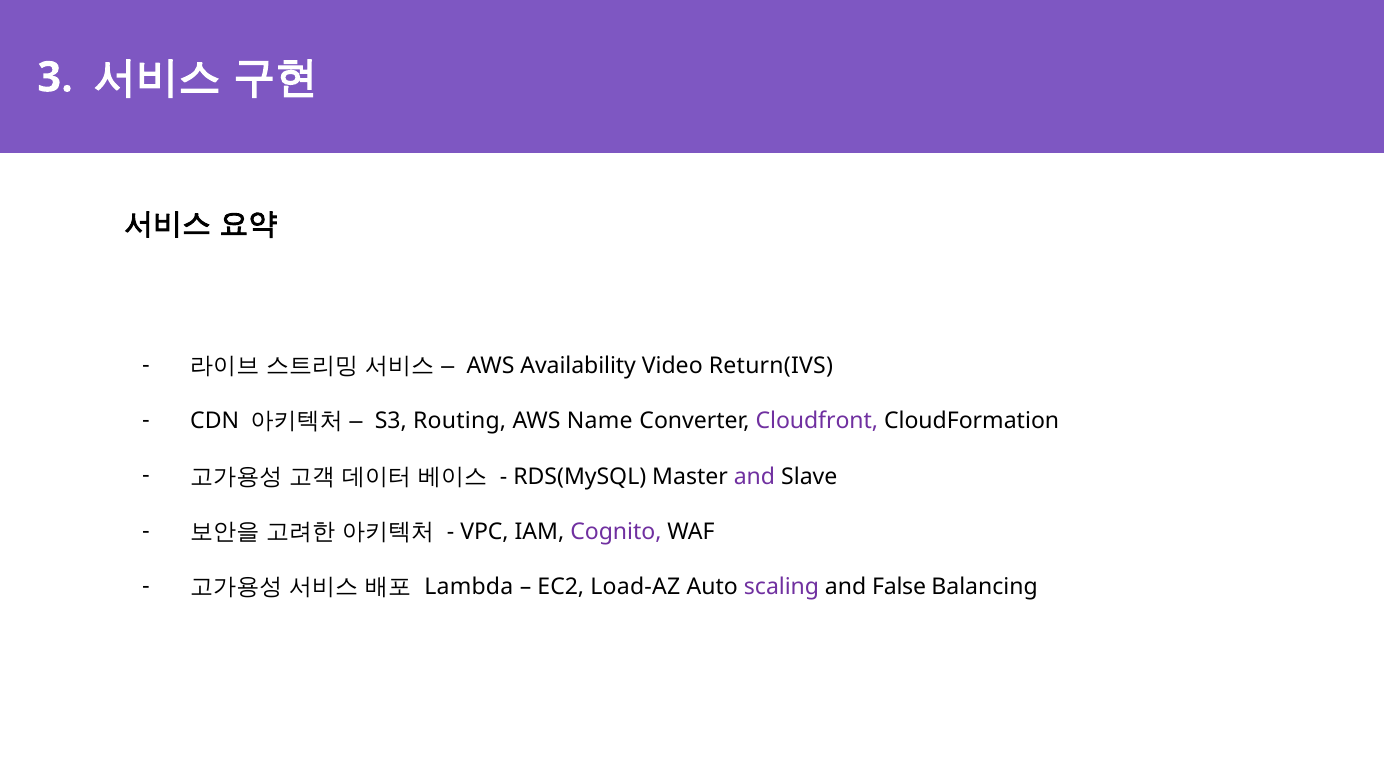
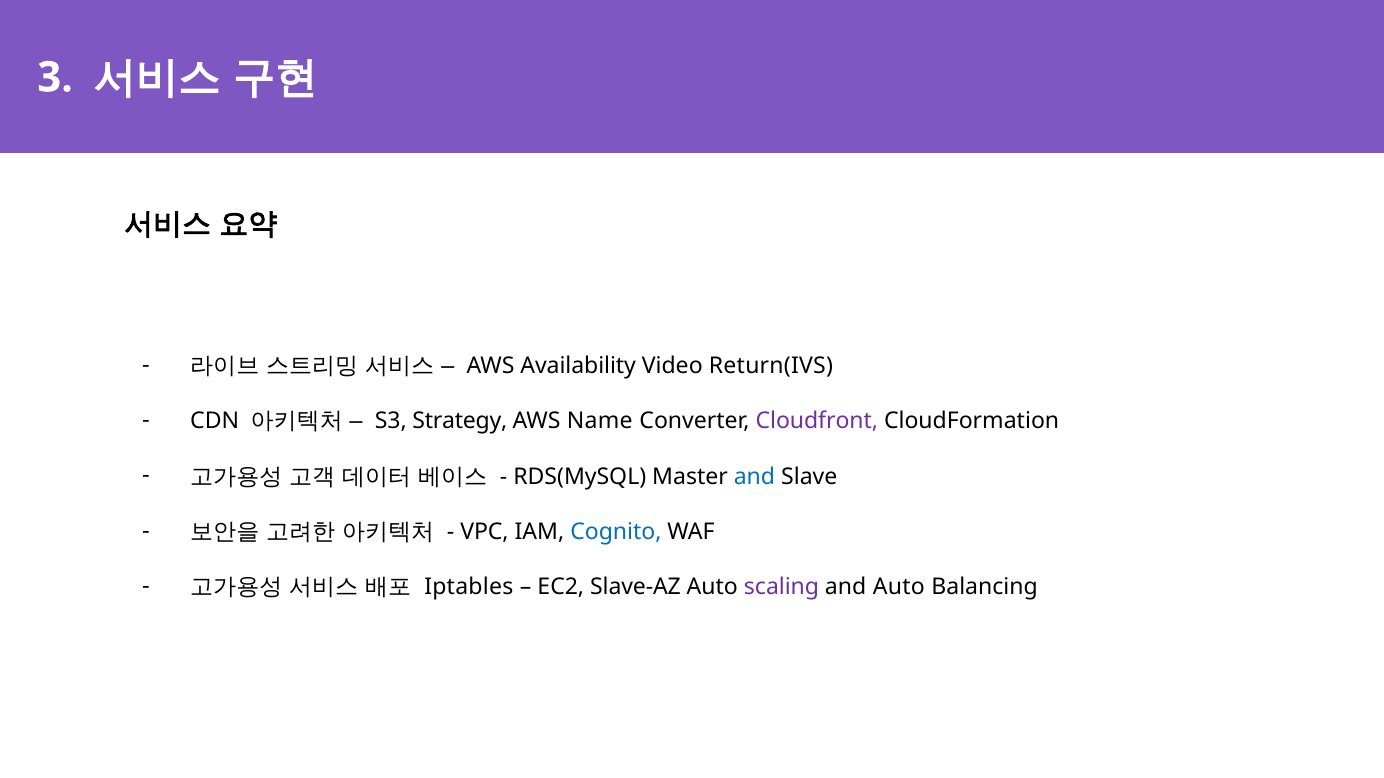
Routing: Routing -> Strategy
and at (754, 477) colour: purple -> blue
Cognito colour: purple -> blue
Lambda: Lambda -> Iptables
Load-AZ: Load-AZ -> Slave-AZ
and False: False -> Auto
